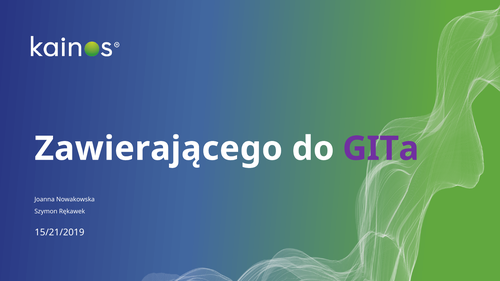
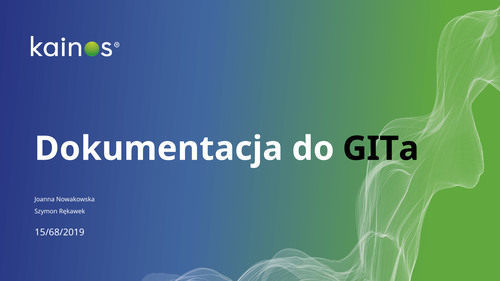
Zawierającego: Zawierającego -> Dokumentacja
GITa colour: purple -> black
15/21/2019: 15/21/2019 -> 15/68/2019
